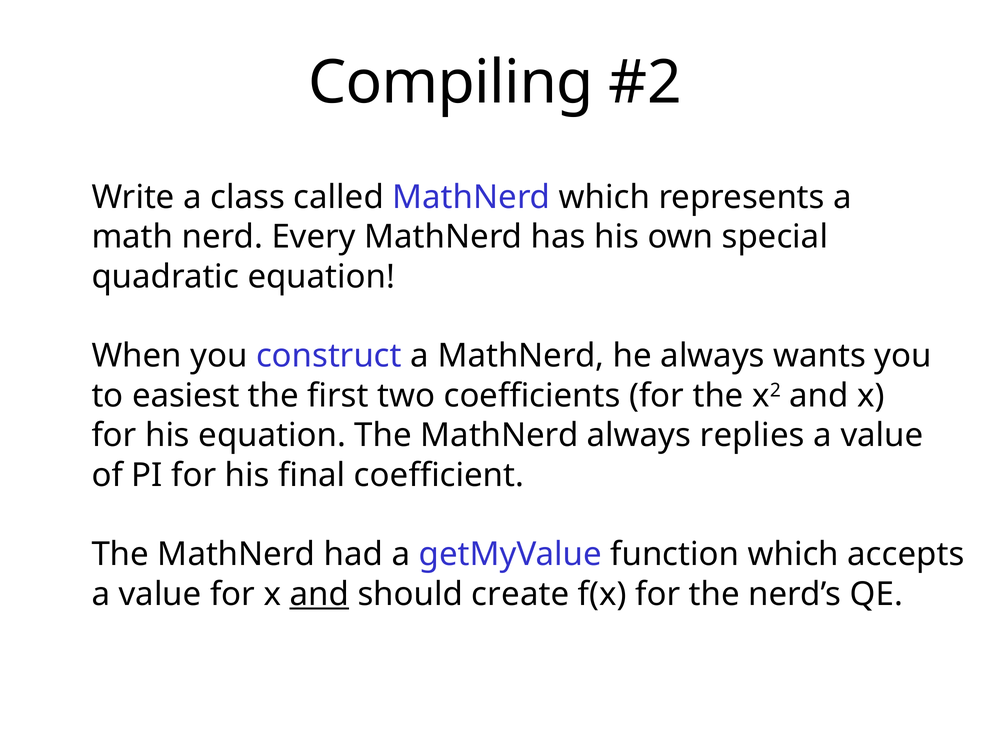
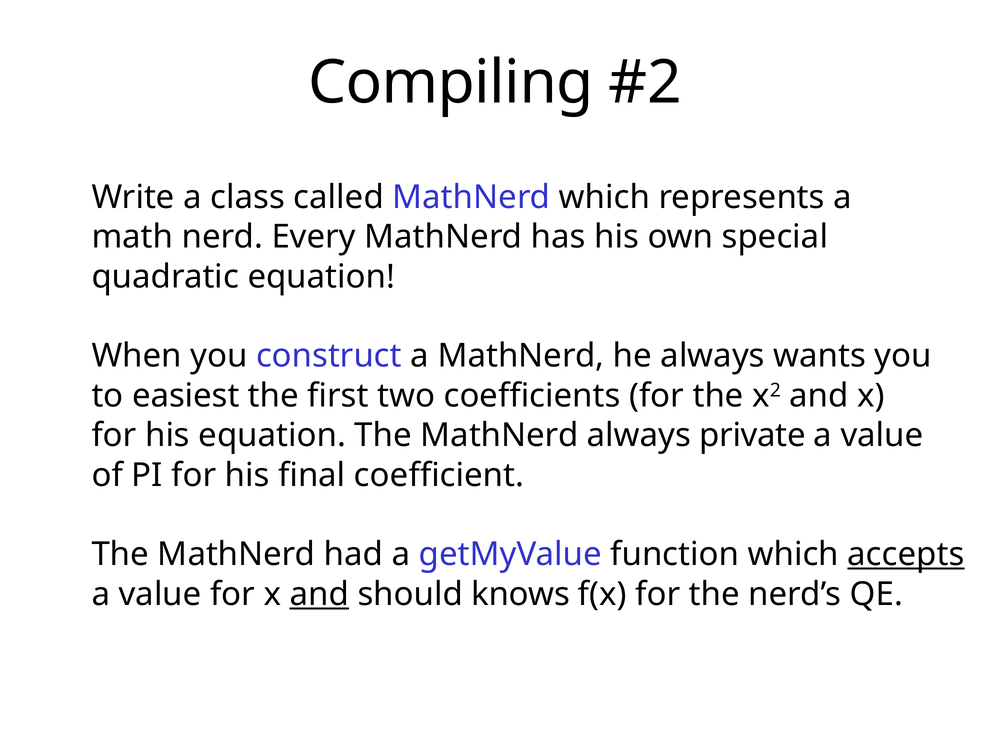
replies: replies -> private
accepts underline: none -> present
create: create -> knows
